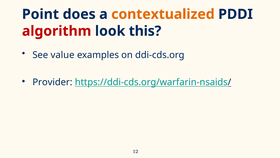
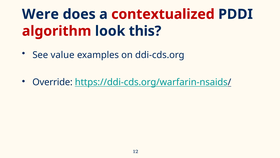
Point: Point -> Were
contextualized colour: orange -> red
Provider: Provider -> Override
